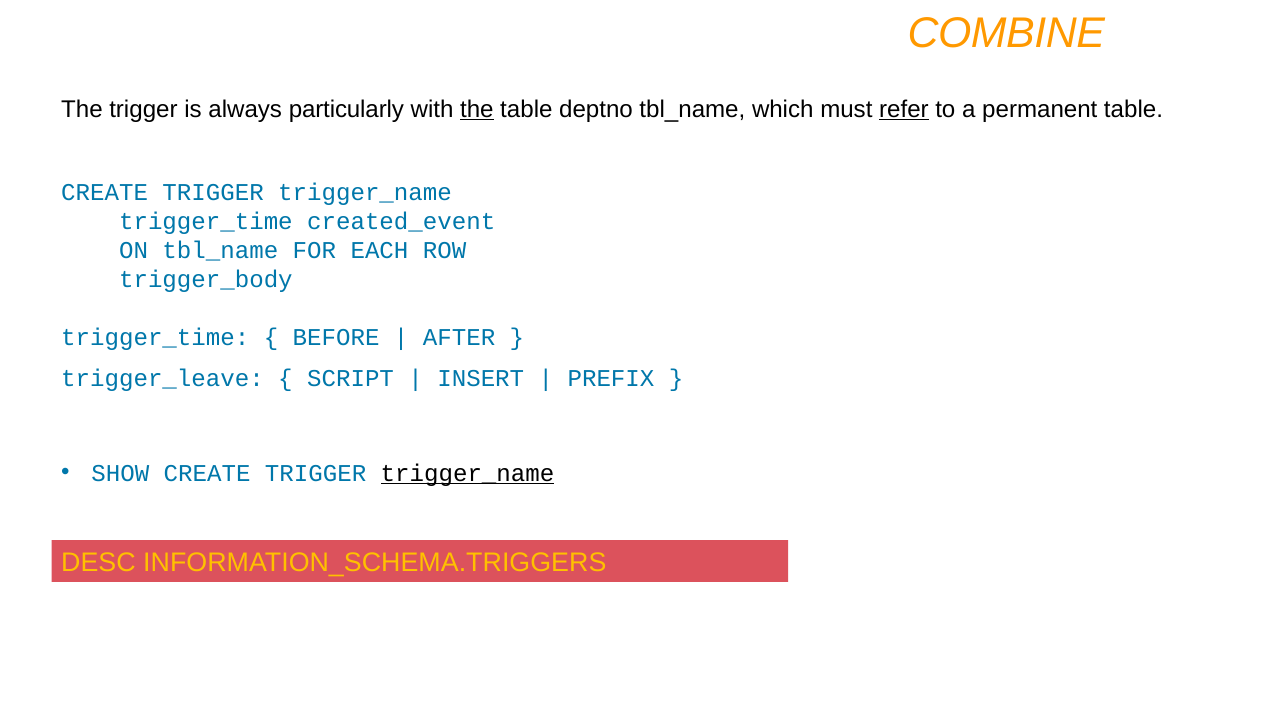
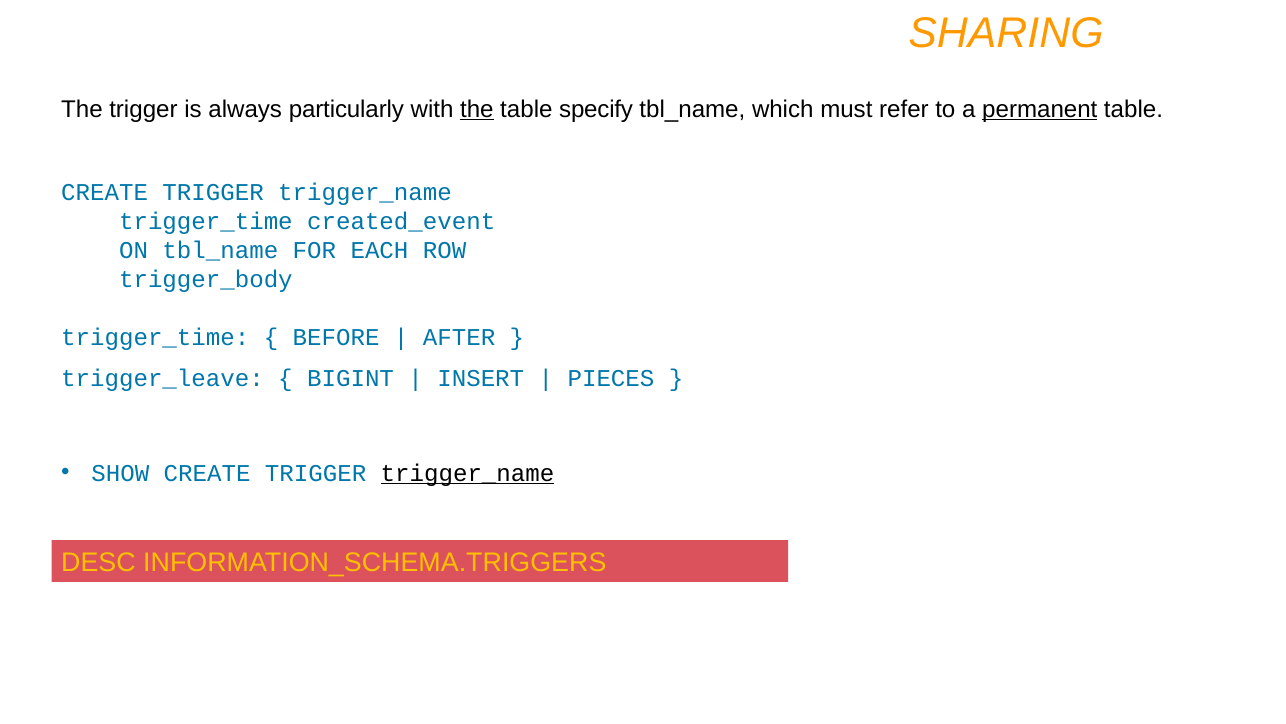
COMBINE: COMBINE -> SHARING
deptno: deptno -> specify
refer underline: present -> none
permanent underline: none -> present
SCRIPT: SCRIPT -> BIGINT
PREFIX: PREFIX -> PIECES
